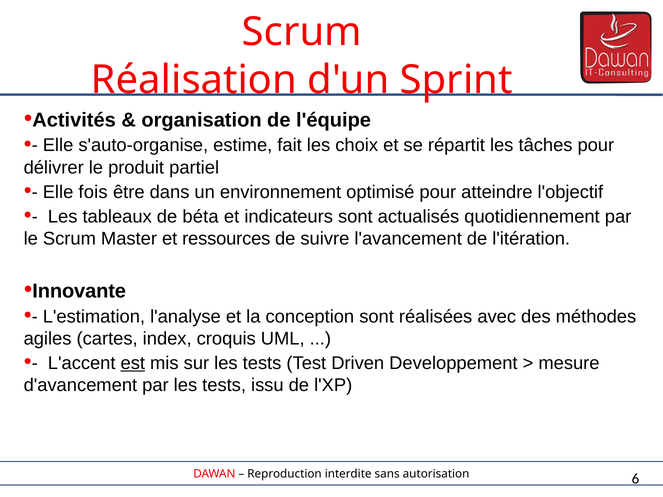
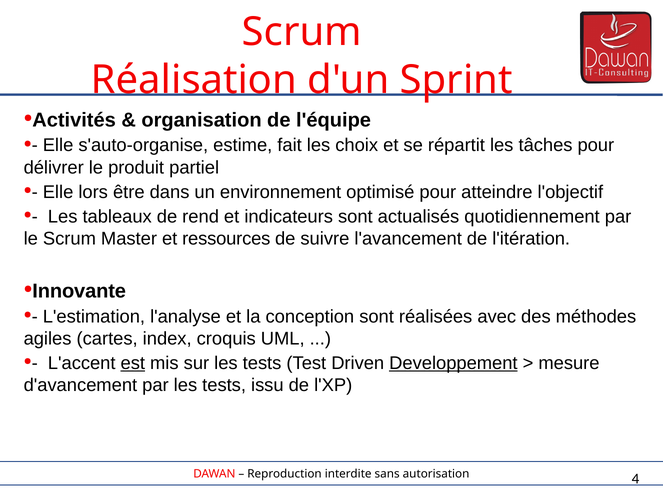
fois: fois -> lors
béta: béta -> rend
Developpement underline: none -> present
6: 6 -> 4
